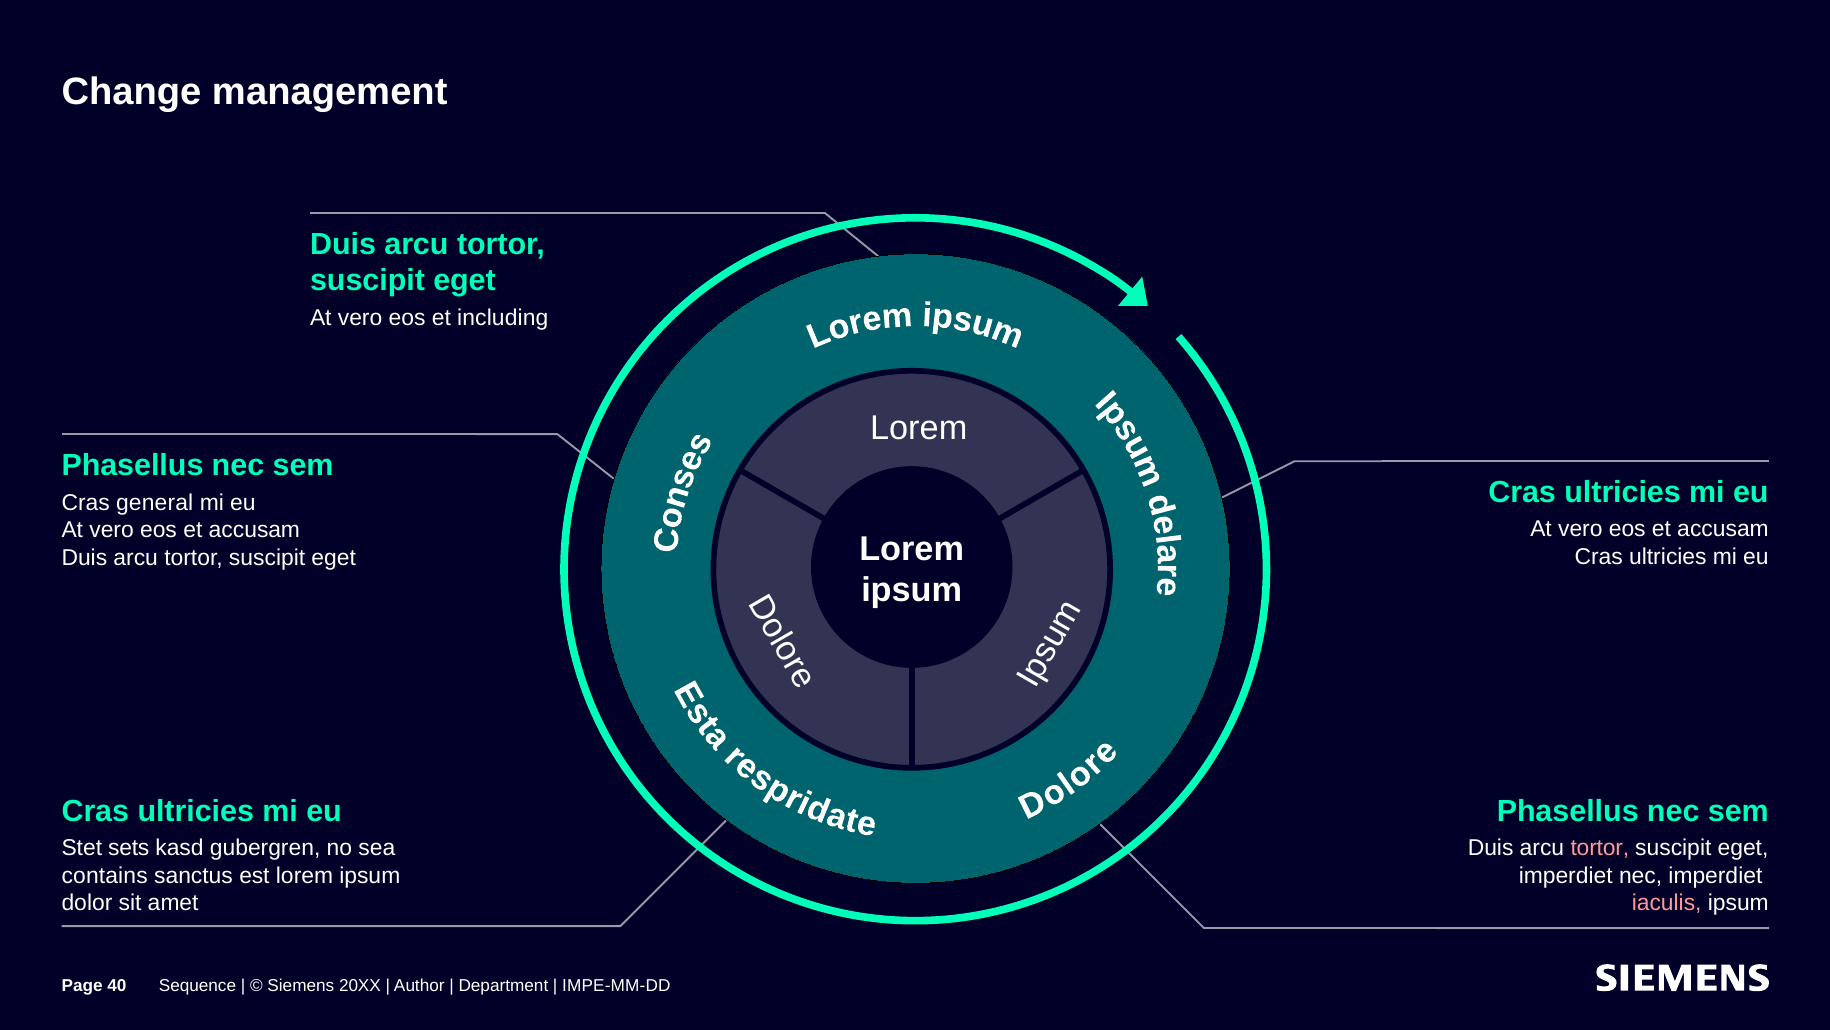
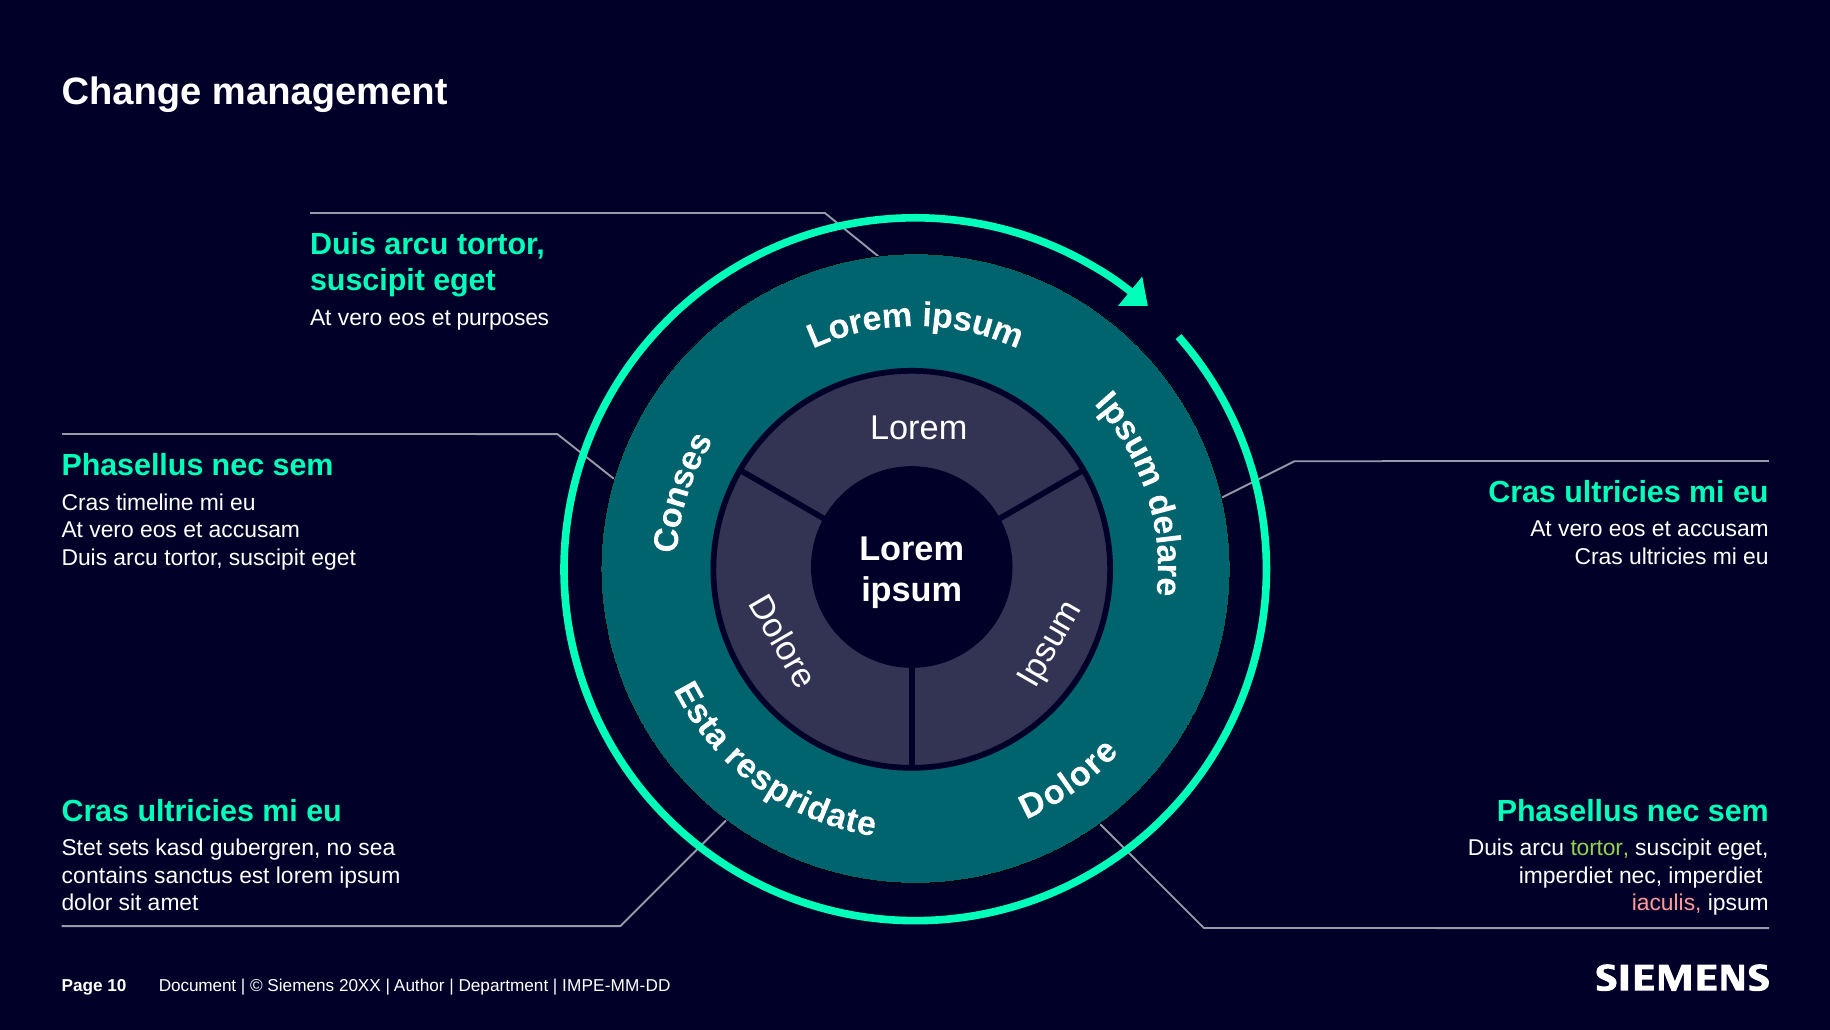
including: including -> purposes
general: general -> timeline
tortor at (1600, 848) colour: pink -> light green
40: 40 -> 10
Sequence: Sequence -> Document
